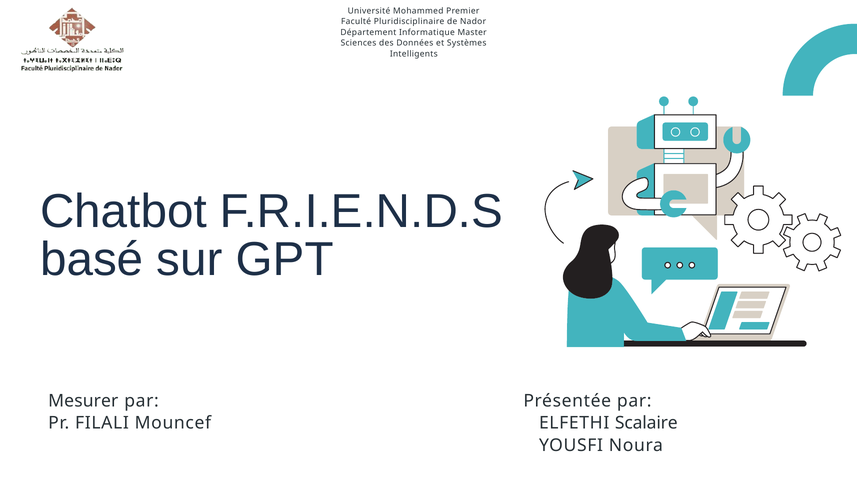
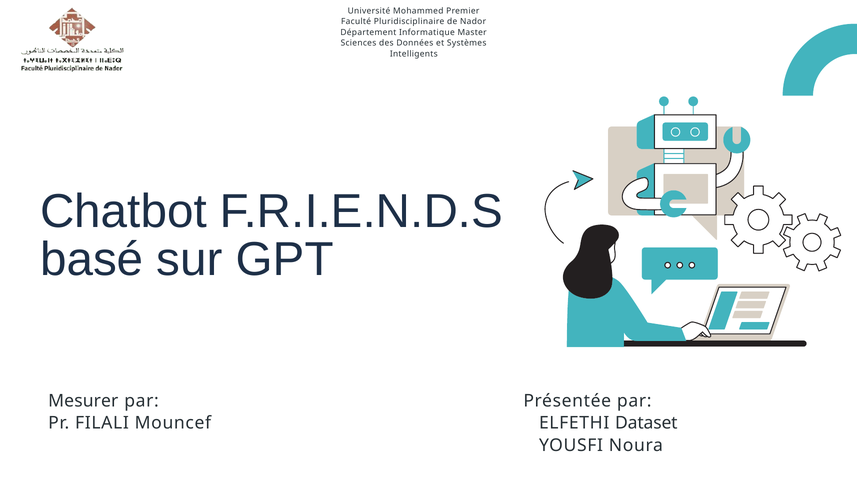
Scalaire: Scalaire -> Dataset
